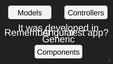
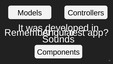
Generic: Generic -> Sounds
